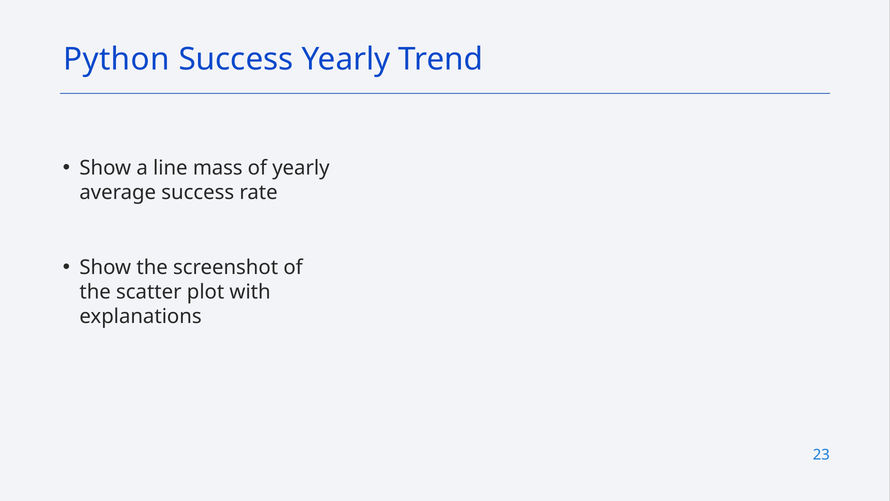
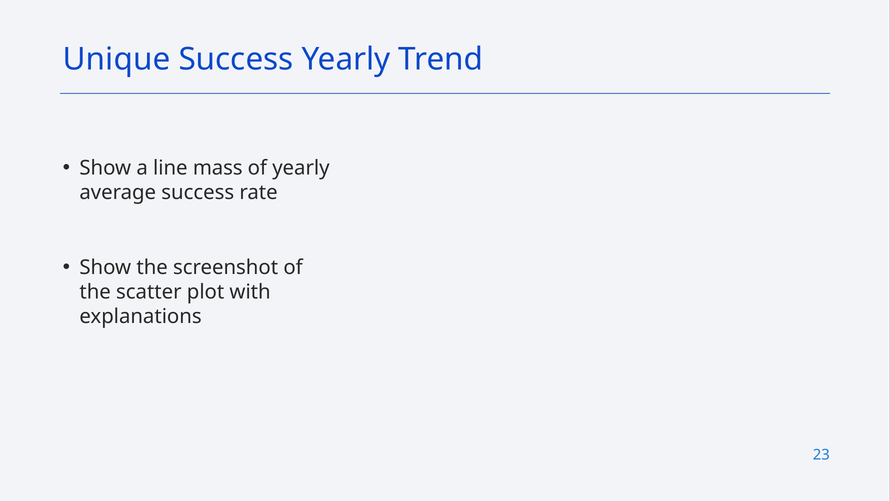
Python: Python -> Unique
